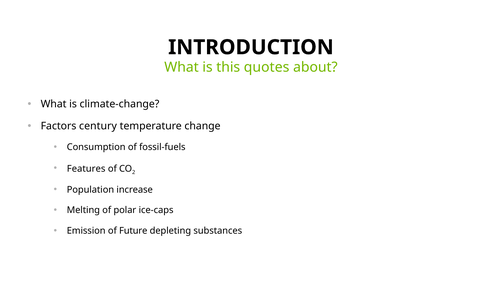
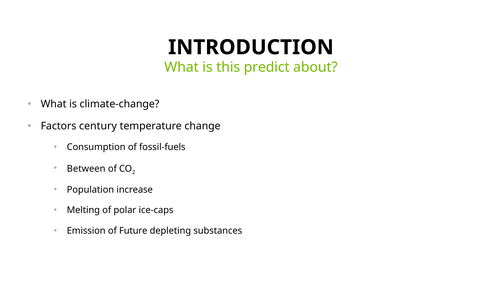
quotes: quotes -> predict
Features: Features -> Between
